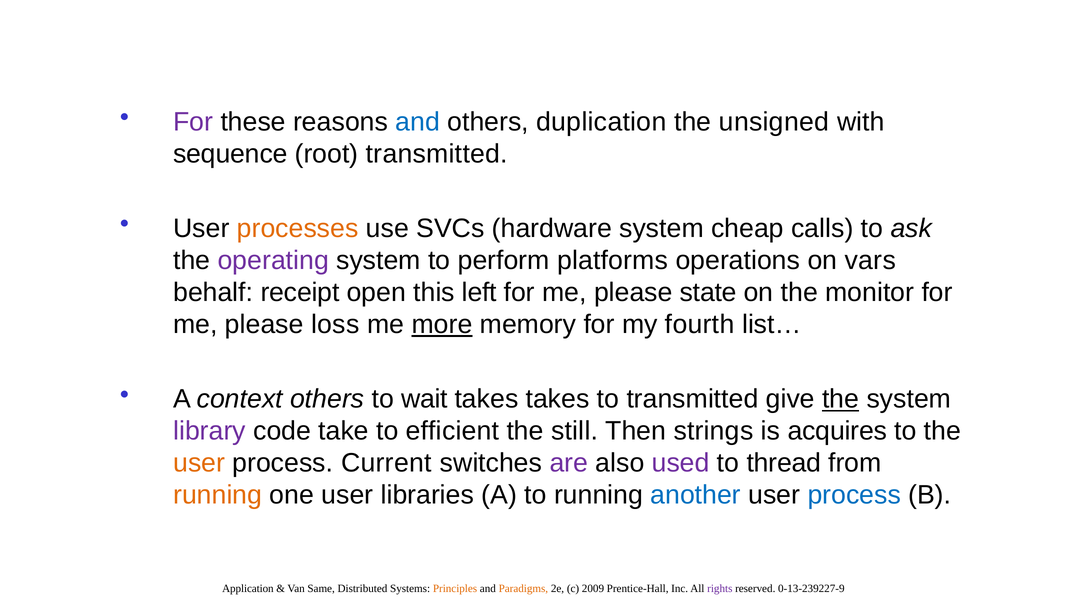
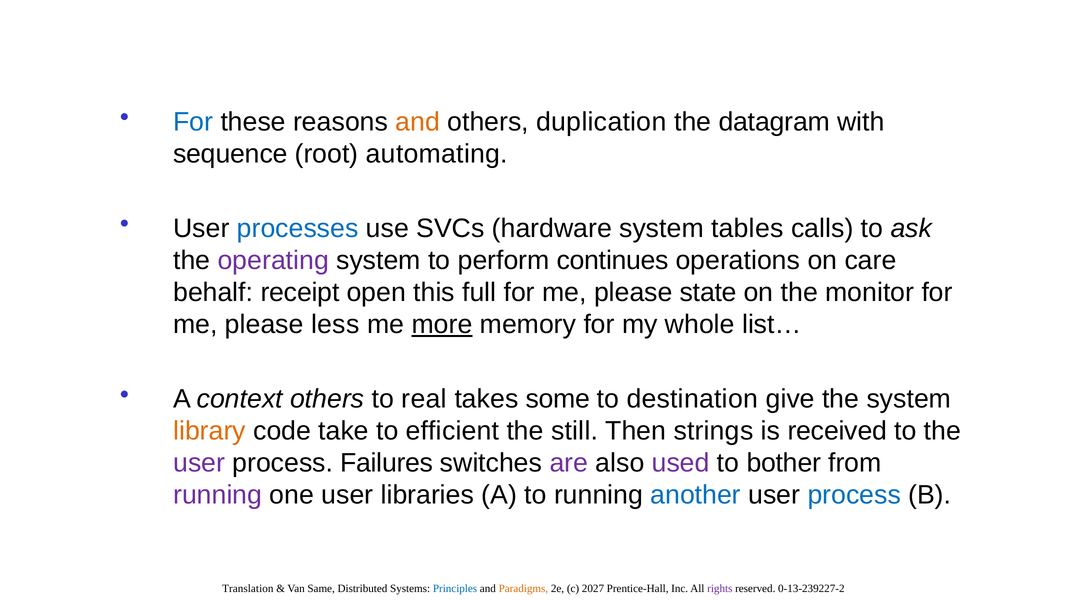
For at (193, 122) colour: purple -> blue
and at (418, 122) colour: blue -> orange
unsigned: unsigned -> datagram
root transmitted: transmitted -> automating
processes colour: orange -> blue
cheap: cheap -> tables
platforms: platforms -> continues
vars: vars -> care
left: left -> full
loss: loss -> less
fourth: fourth -> whole
wait: wait -> real
takes takes: takes -> some
to transmitted: transmitted -> destination
the at (841, 399) underline: present -> none
library colour: purple -> orange
acquires: acquires -> received
user at (199, 463) colour: orange -> purple
Current: Current -> Failures
thread: thread -> bother
running at (218, 495) colour: orange -> purple
Application: Application -> Translation
Principles colour: orange -> blue
2009: 2009 -> 2027
0-13-239227-9: 0-13-239227-9 -> 0-13-239227-2
